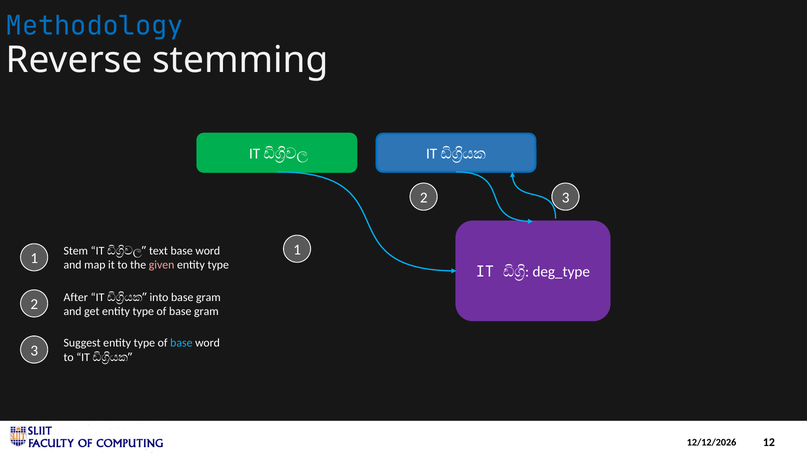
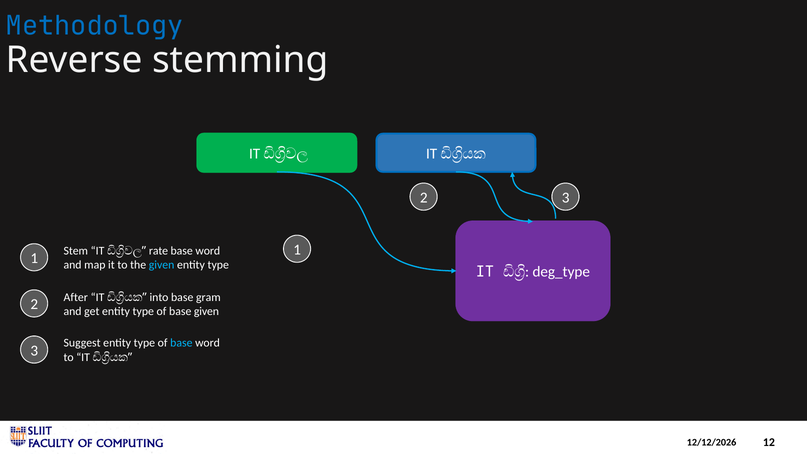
text: text -> rate
given at (162, 265) colour: pink -> light blue
of base gram: gram -> given
